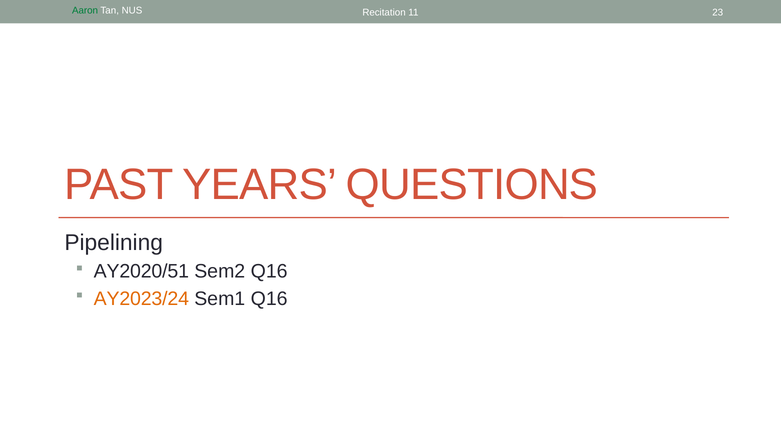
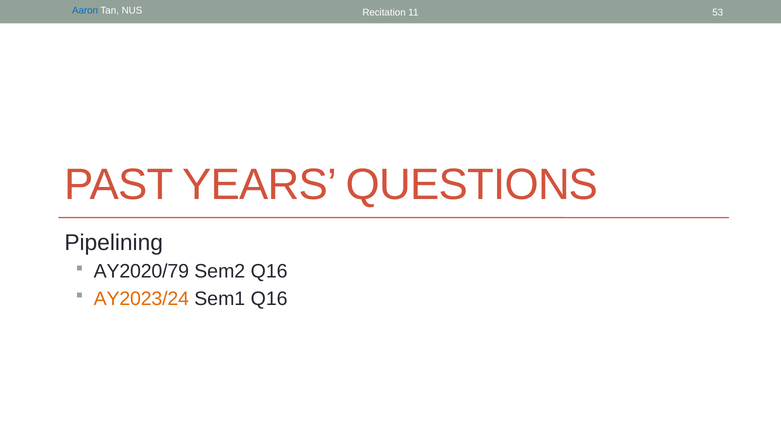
Aaron colour: green -> blue
23: 23 -> 53
AY2020/51: AY2020/51 -> AY2020/79
